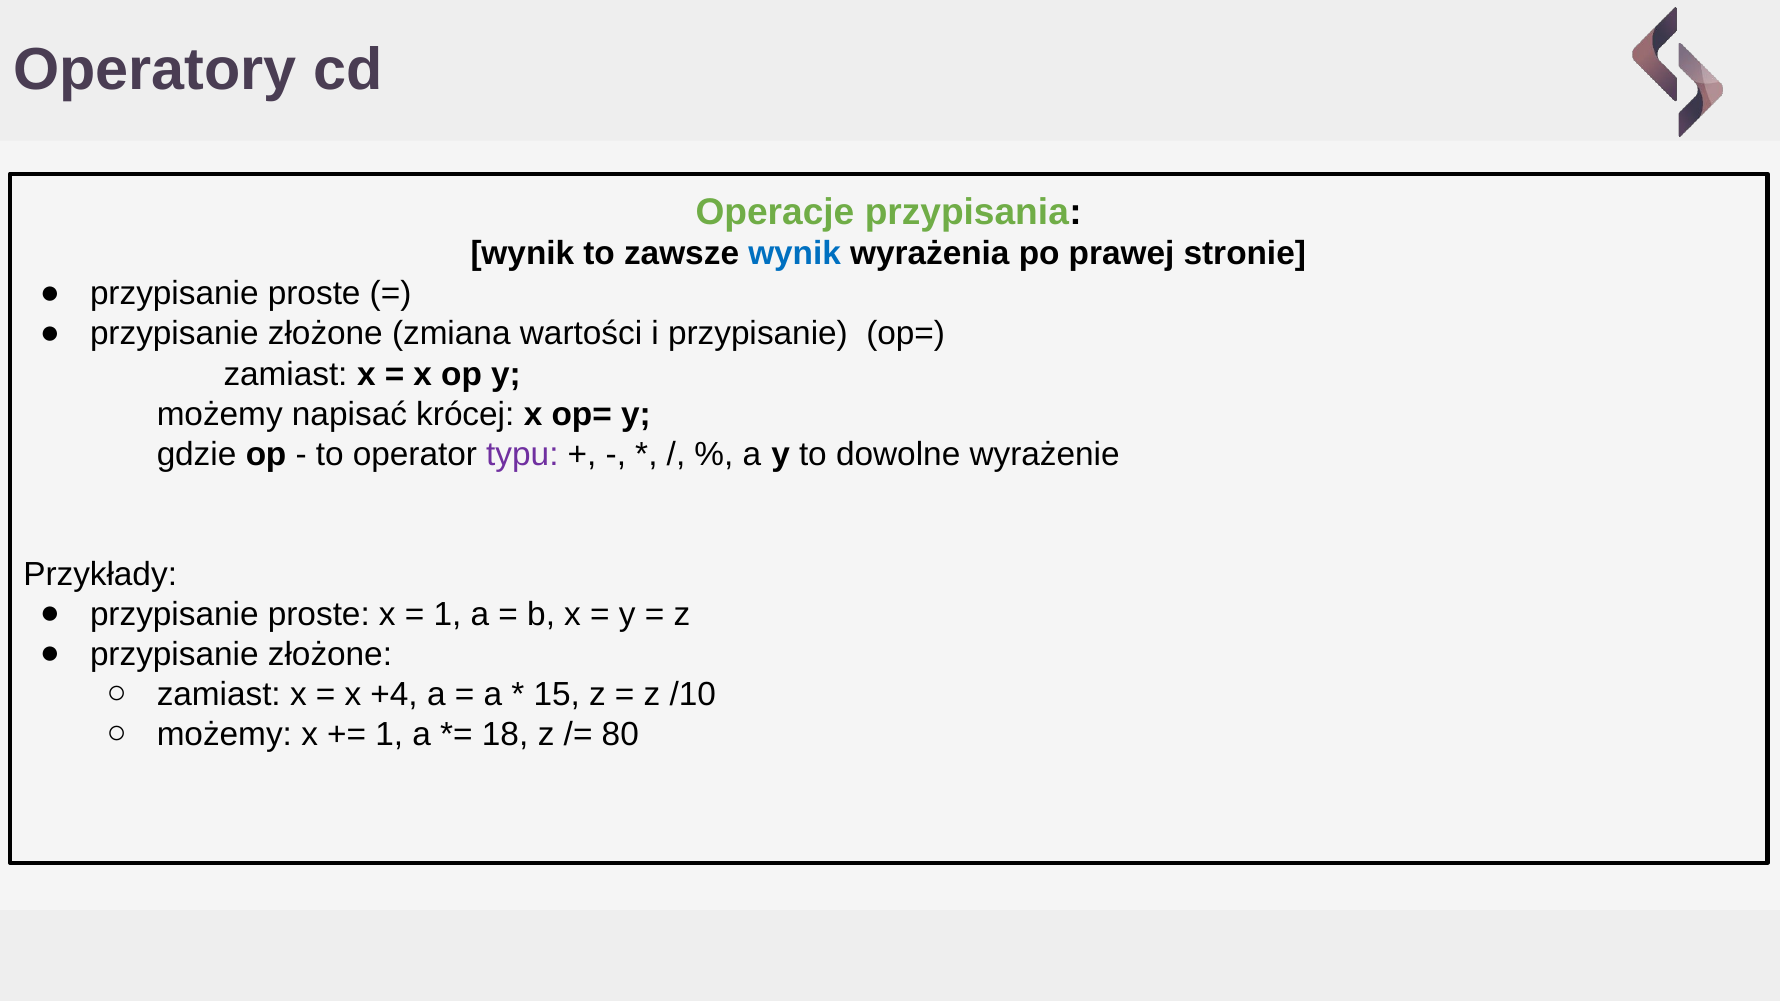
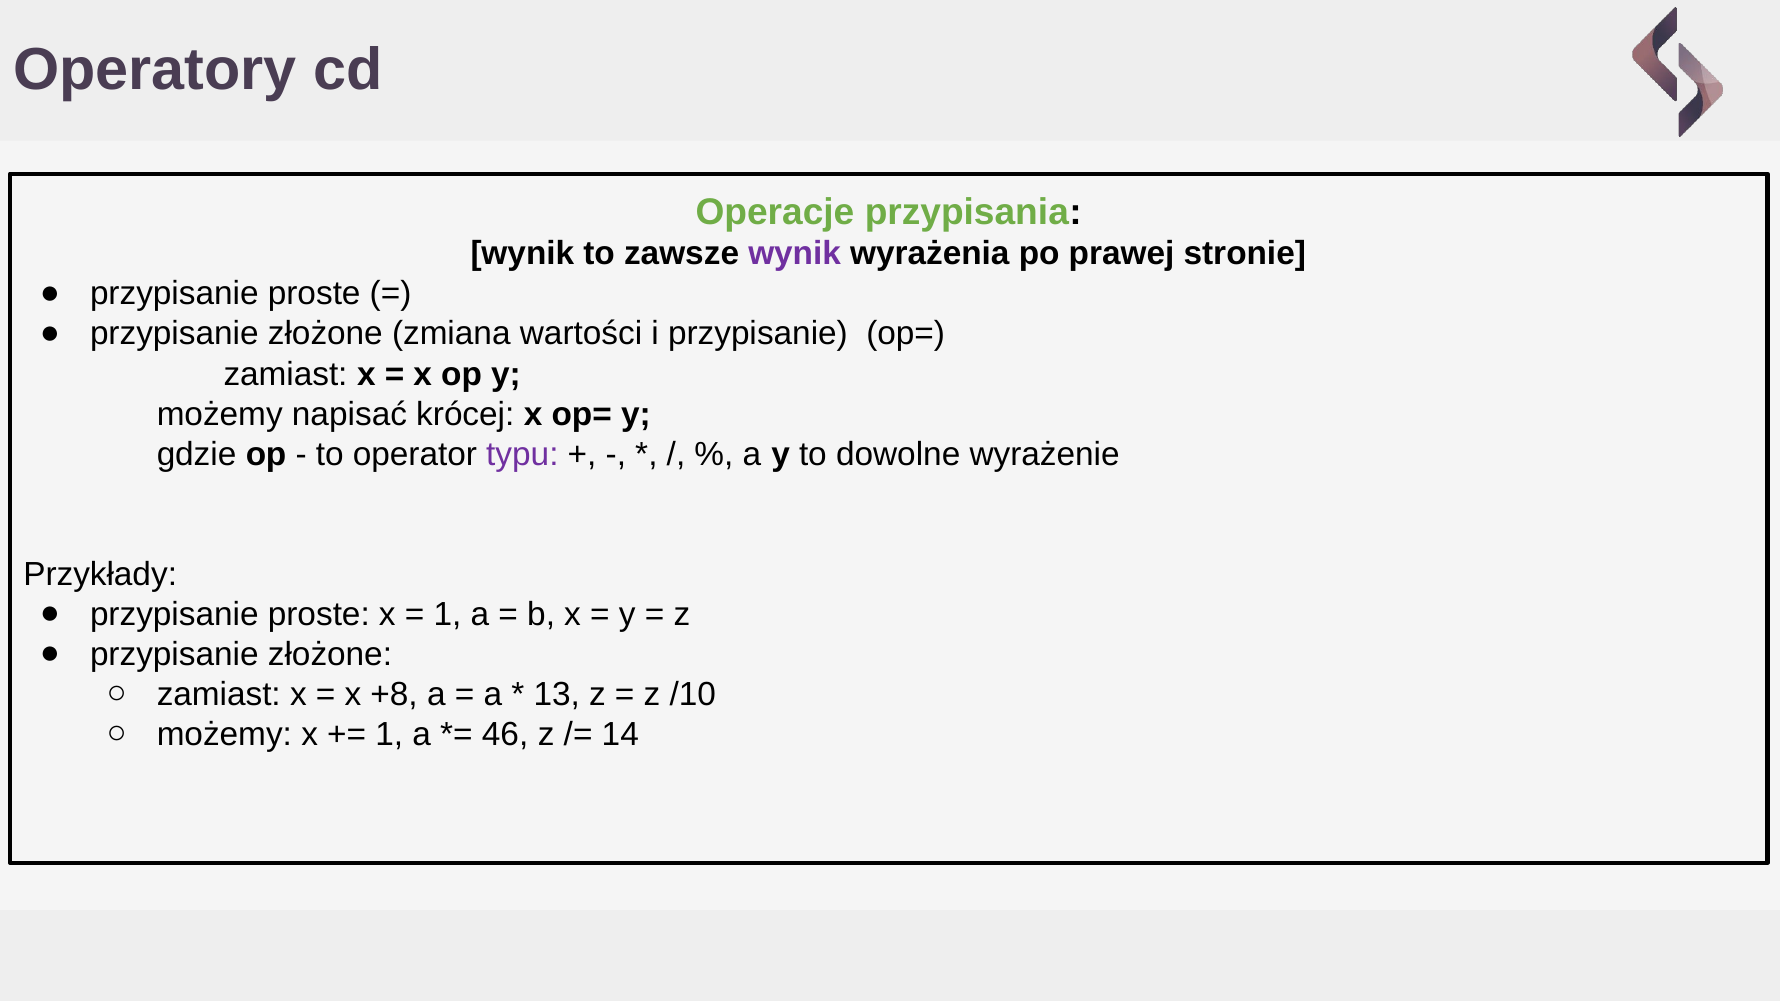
wynik at (795, 254) colour: blue -> purple
+4: +4 -> +8
15: 15 -> 13
18: 18 -> 46
80: 80 -> 14
